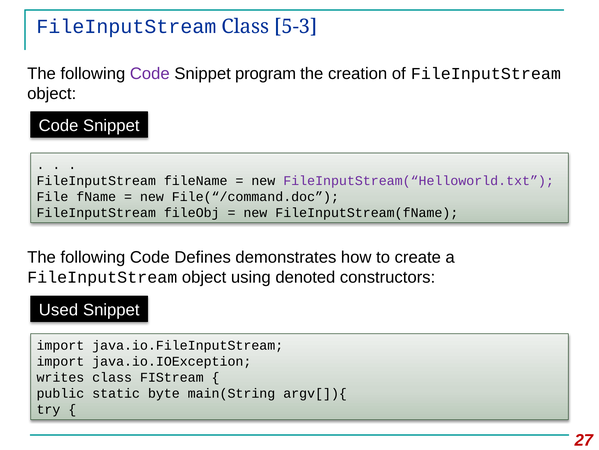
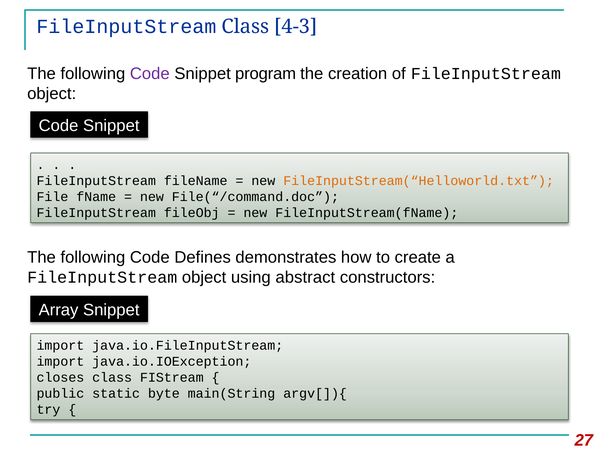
5-3: 5-3 -> 4-3
FileInputStream(“Helloworld.txt colour: purple -> orange
denoted: denoted -> abstract
Used: Used -> Array
writes: writes -> closes
